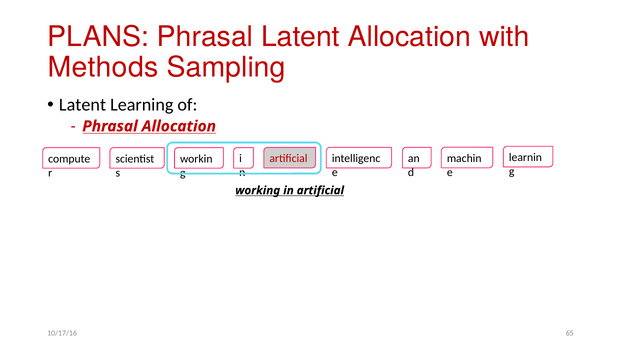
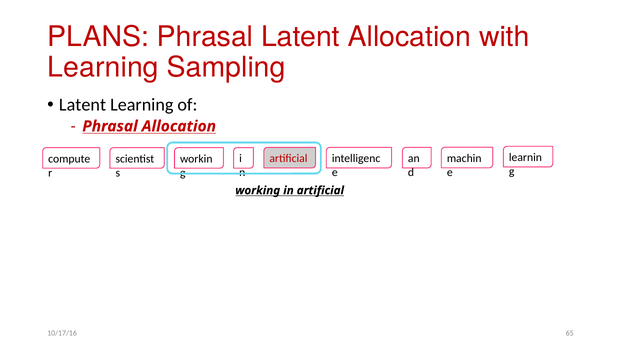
Methods at (103, 68): Methods -> Learning
